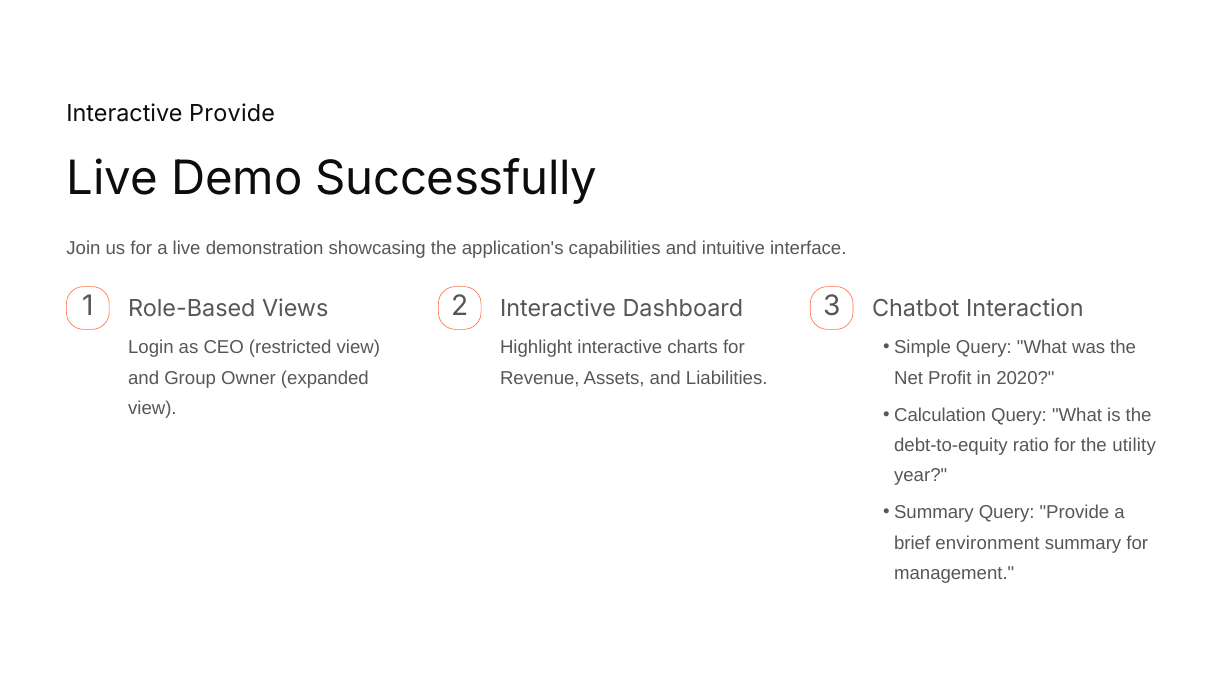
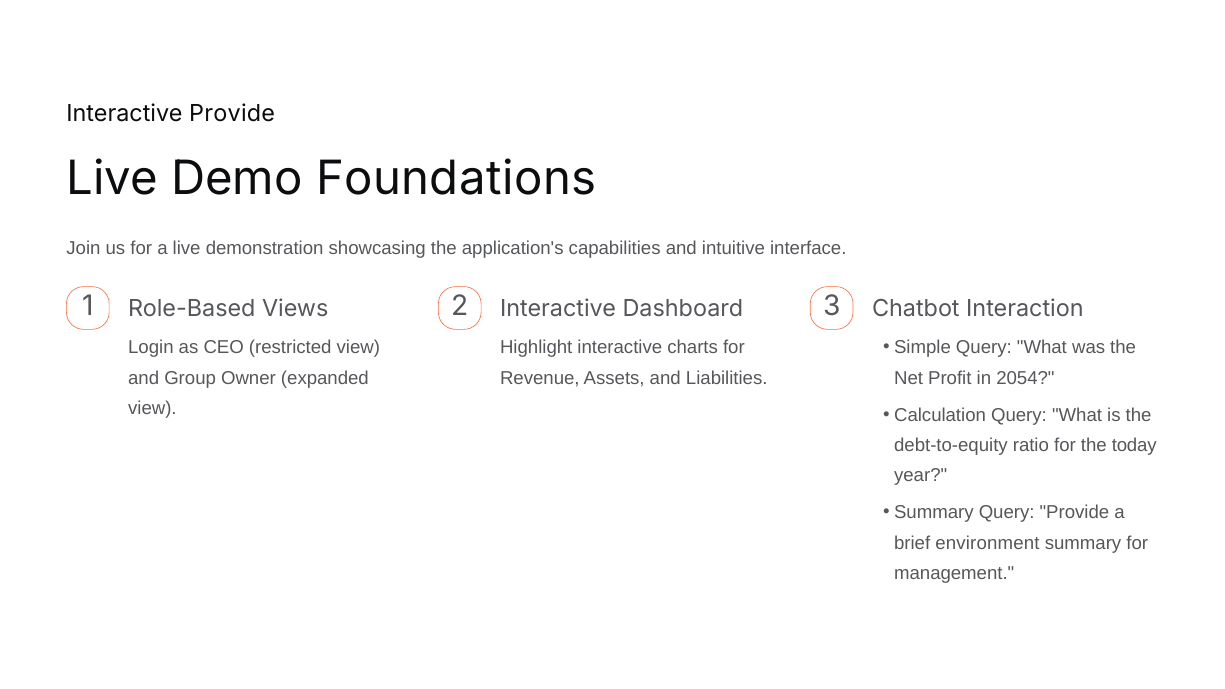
Successfully: Successfully -> Foundations
2020: 2020 -> 2054
utility: utility -> today
